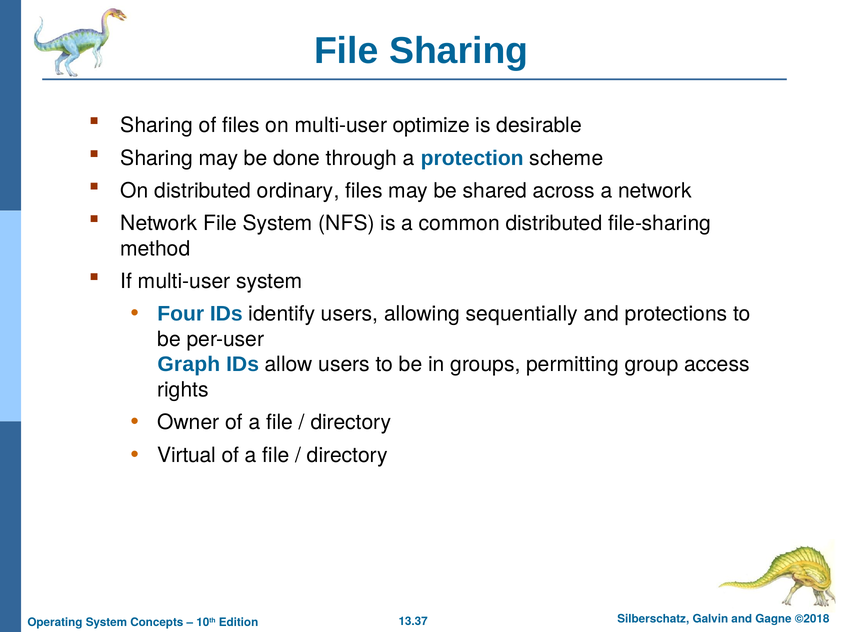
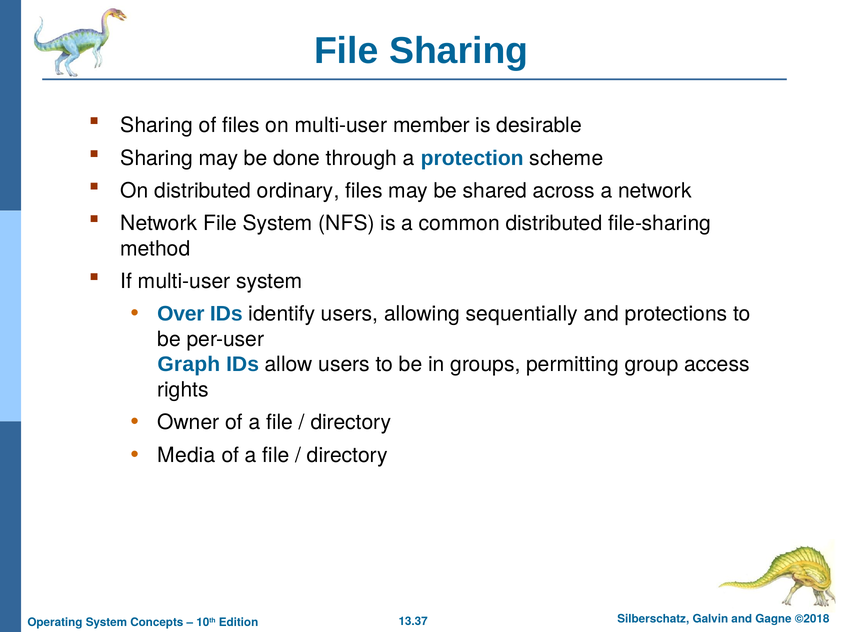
optimize: optimize -> member
Four: Four -> Over
Virtual: Virtual -> Media
